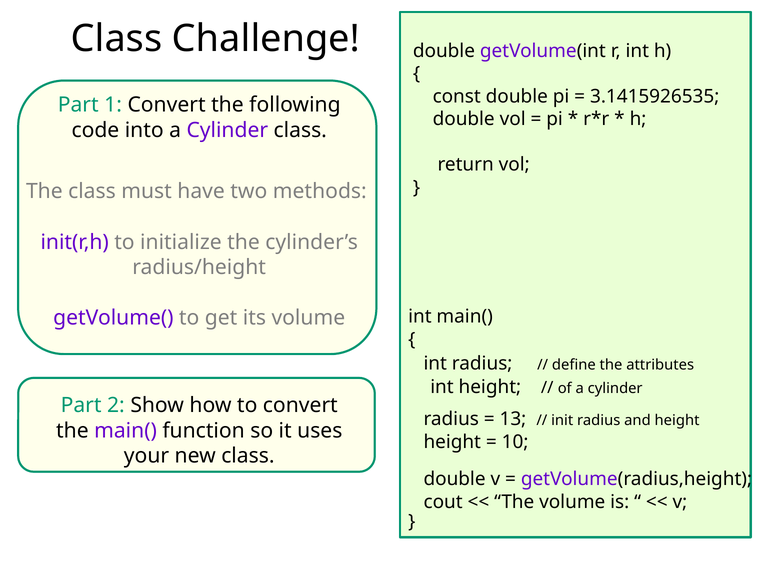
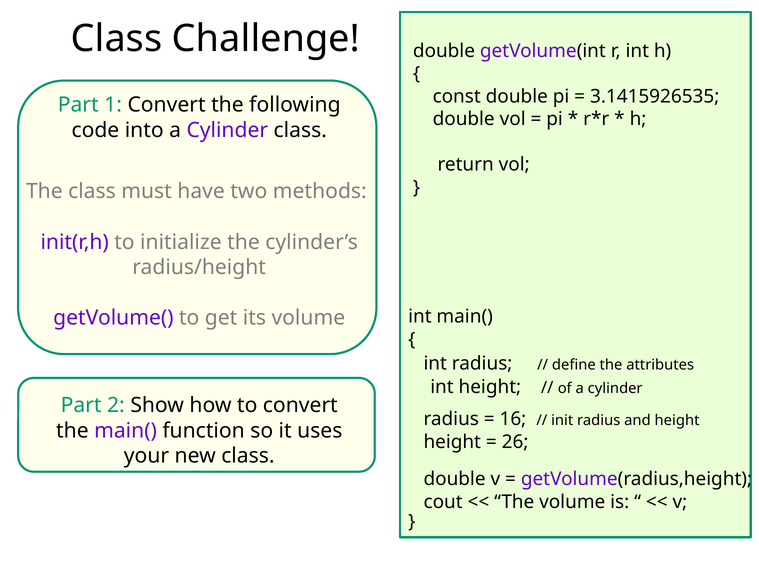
13: 13 -> 16
10: 10 -> 26
